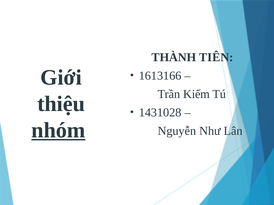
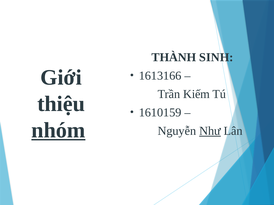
TIÊN: TIÊN -> SINH
1431028: 1431028 -> 1610159
Như underline: none -> present
